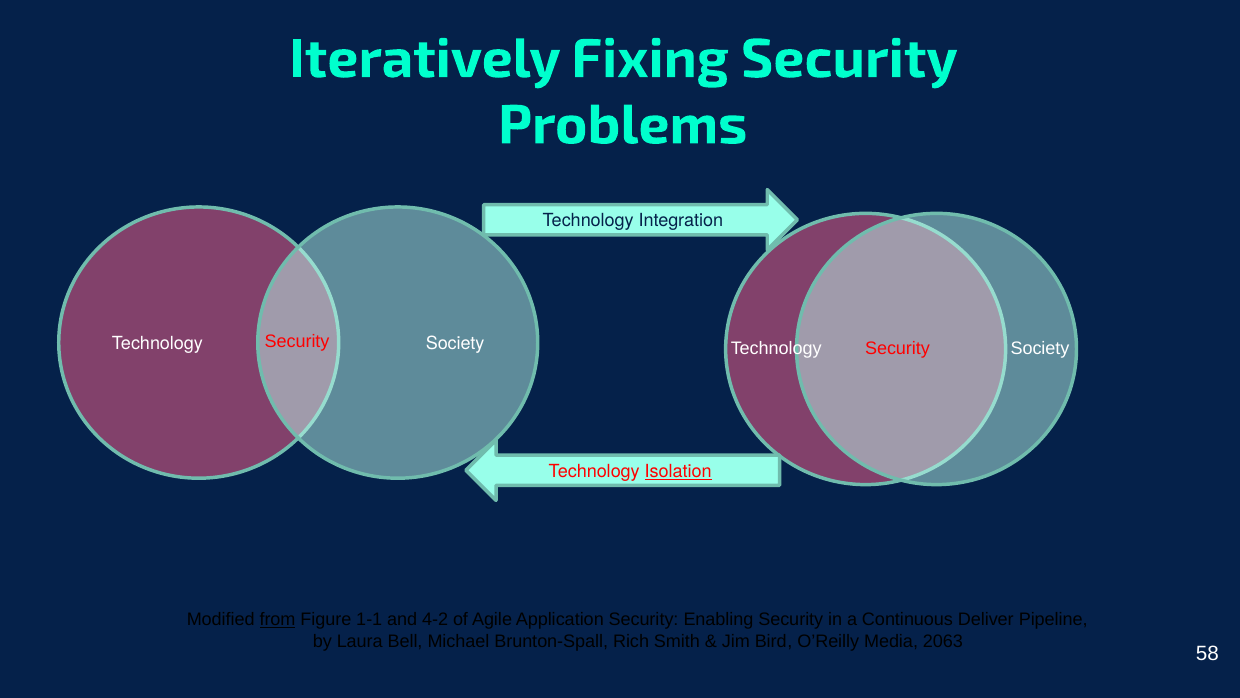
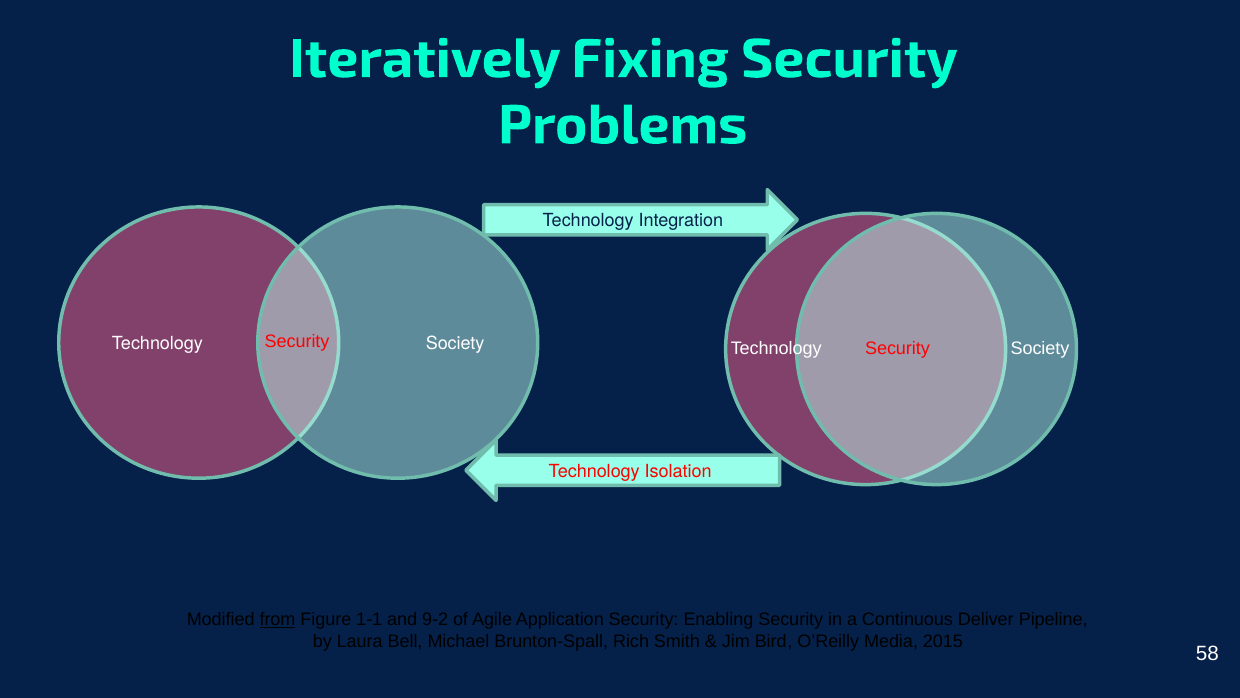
Isolation underline: present -> none
4-2: 4-2 -> 9-2
2063: 2063 -> 2015
